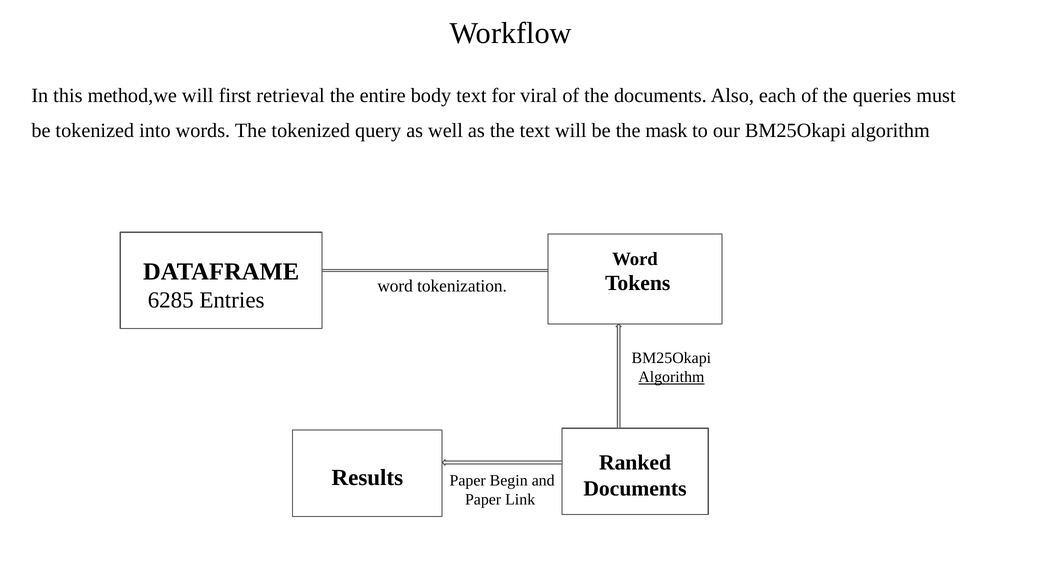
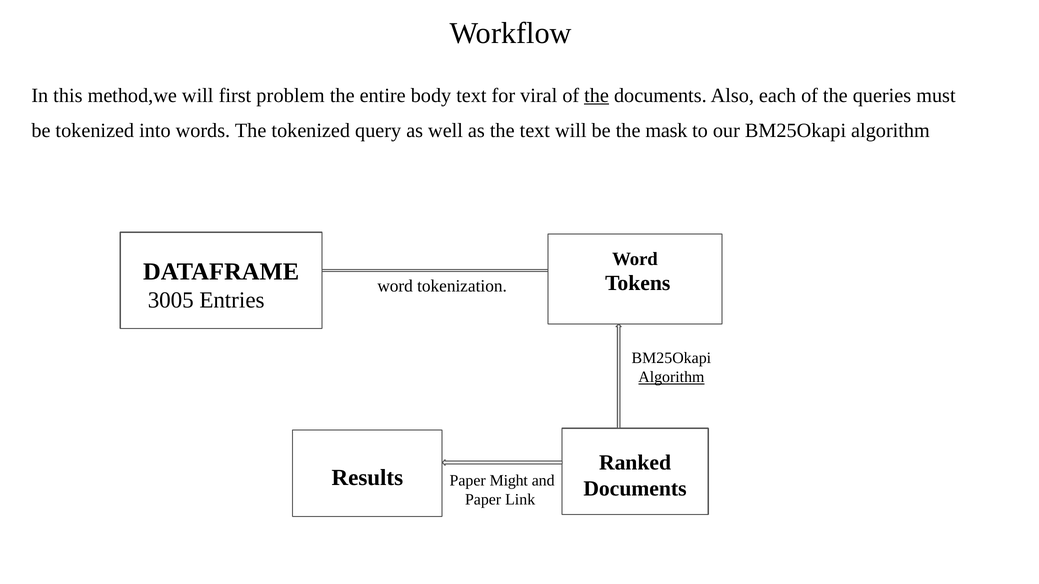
retrieval: retrieval -> problem
the at (597, 95) underline: none -> present
6285: 6285 -> 3005
Begin: Begin -> Might
